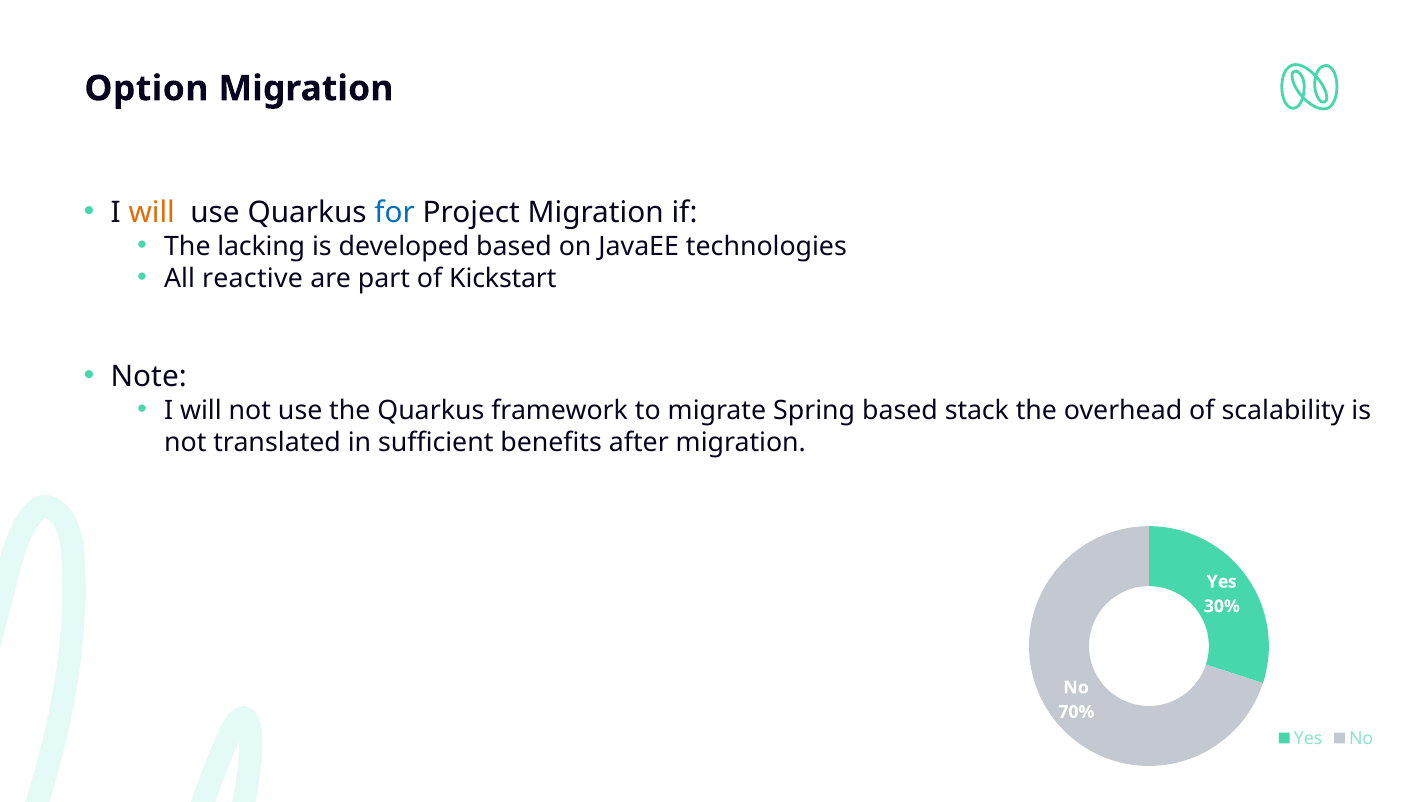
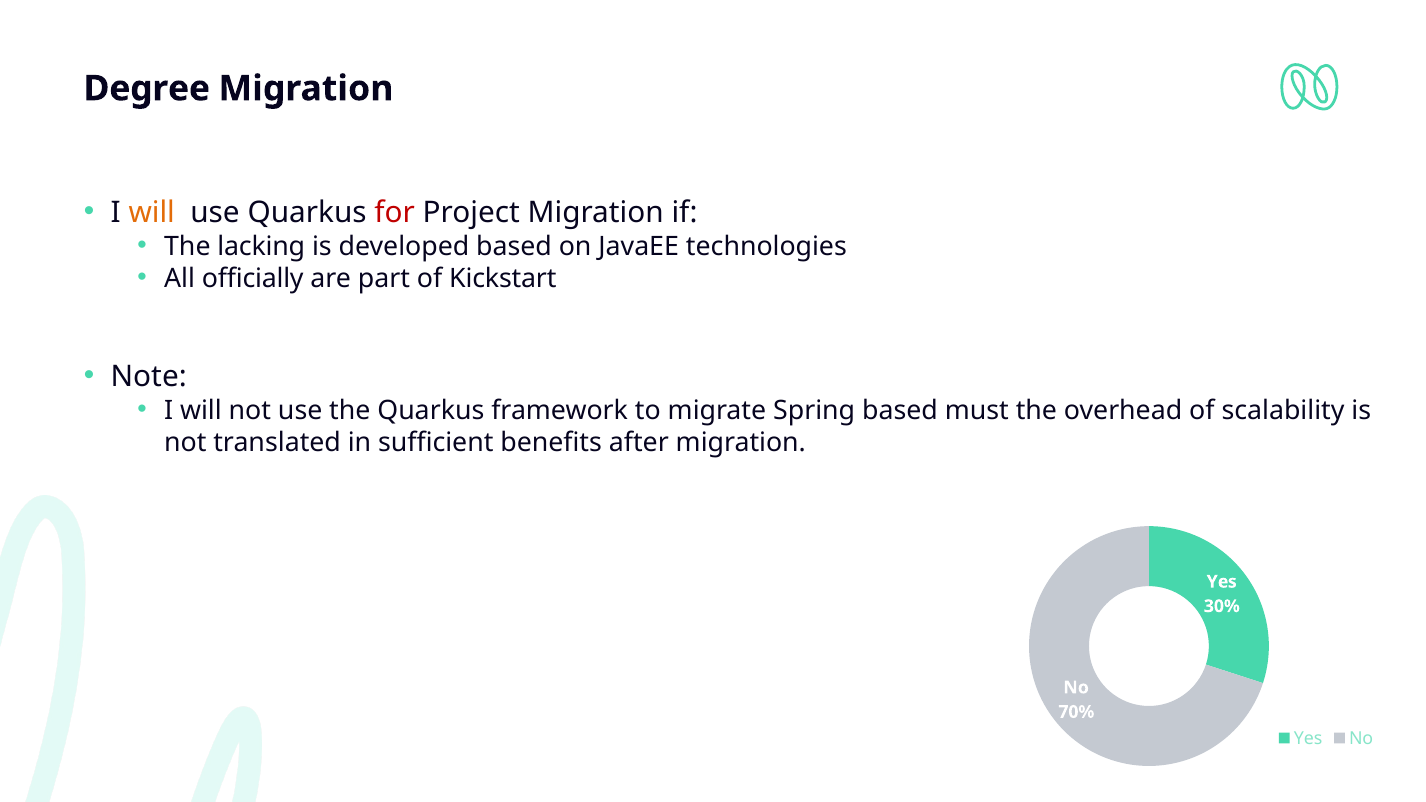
Option: Option -> Degree
for colour: blue -> red
reactive: reactive -> officially
stack: stack -> must
